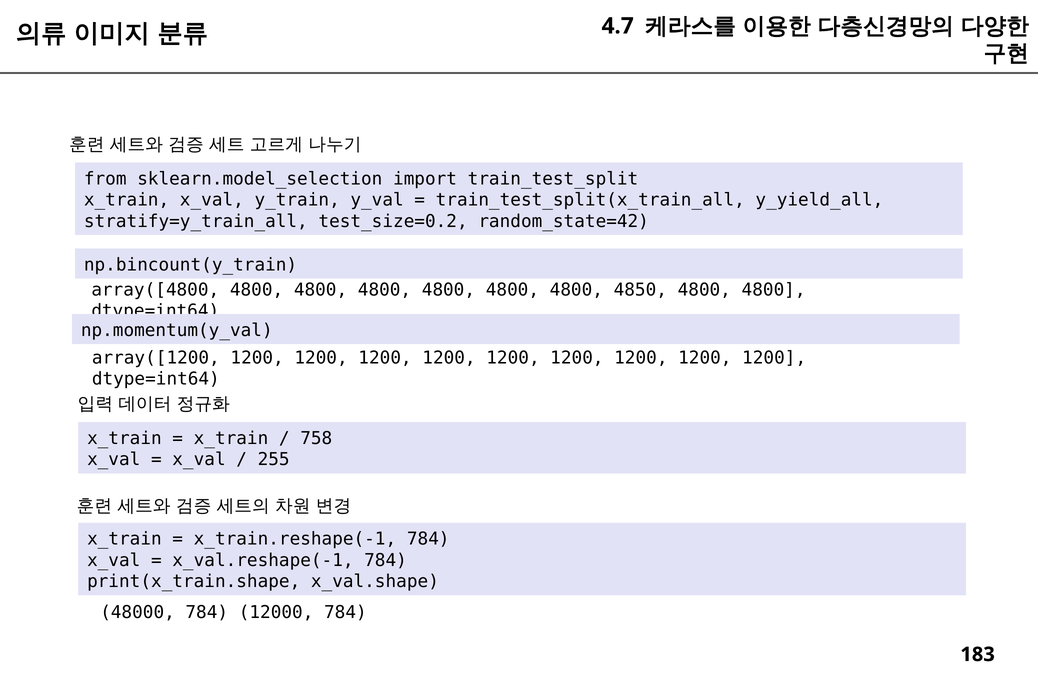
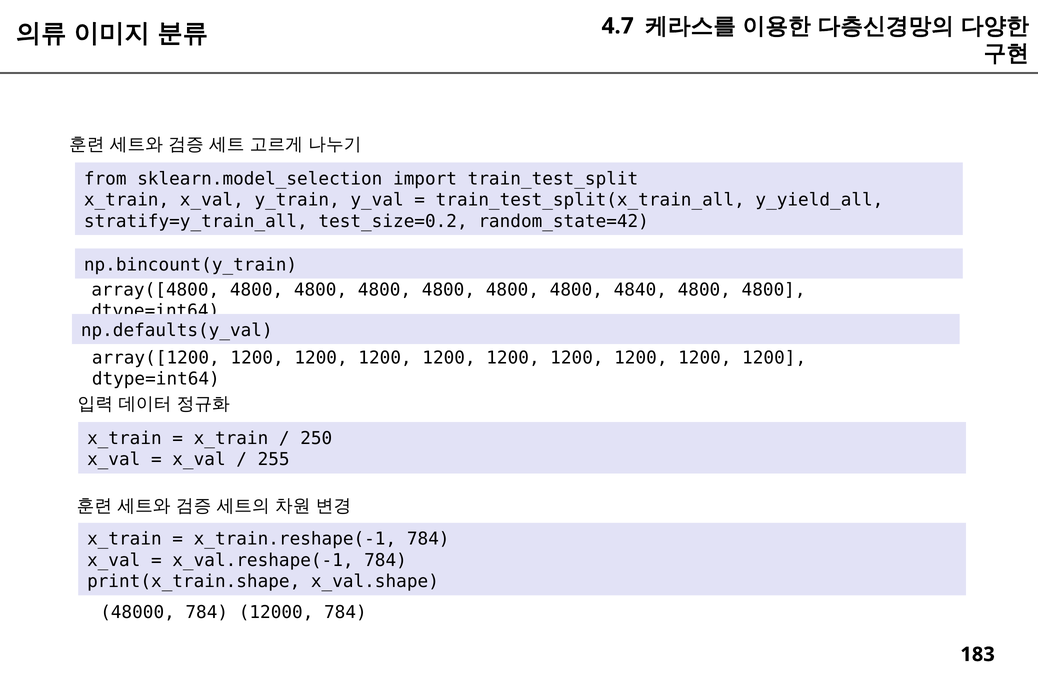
4850: 4850 -> 4840
np.momentum(y_val: np.momentum(y_val -> np.defaults(y_val
758: 758 -> 250
